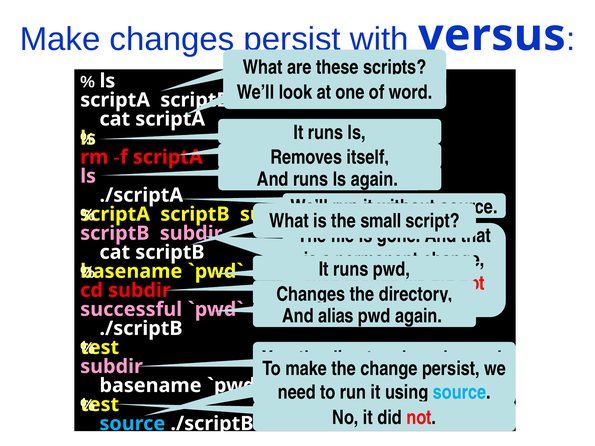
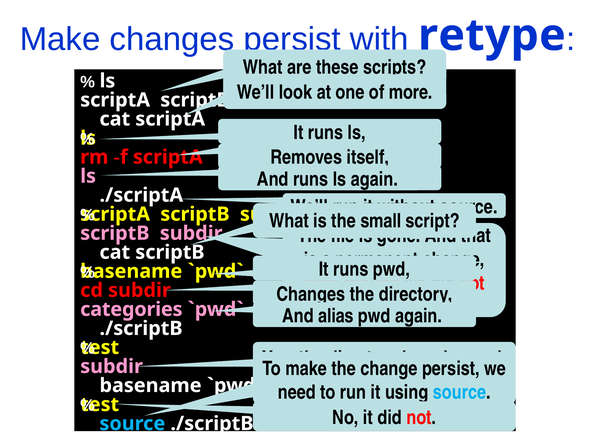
versus: versus -> retype
word: word -> more
successful: successful -> categories
